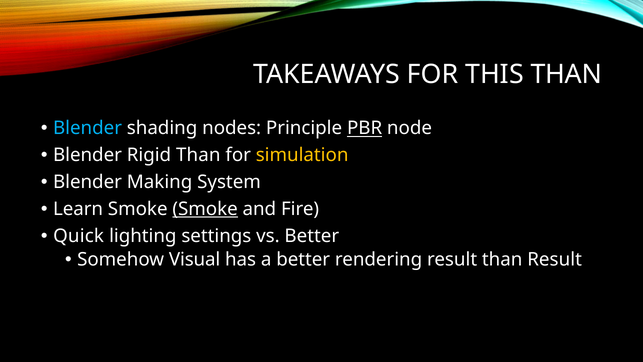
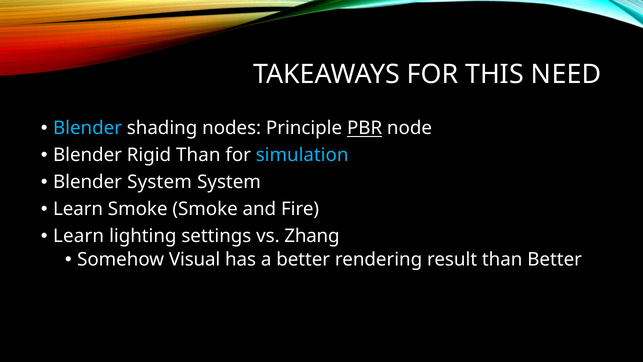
THIS THAN: THAN -> NEED
simulation colour: yellow -> light blue
Blender Making: Making -> System
Smoke at (205, 209) underline: present -> none
Quick at (79, 236): Quick -> Learn
vs Better: Better -> Zhang
than Result: Result -> Better
